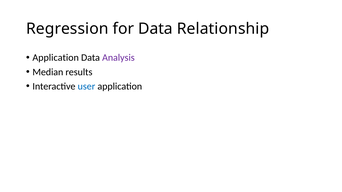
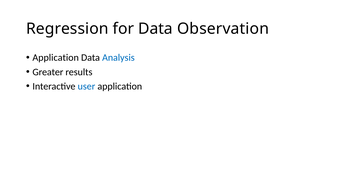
Relationship: Relationship -> Observation
Analysis colour: purple -> blue
Median: Median -> Greater
